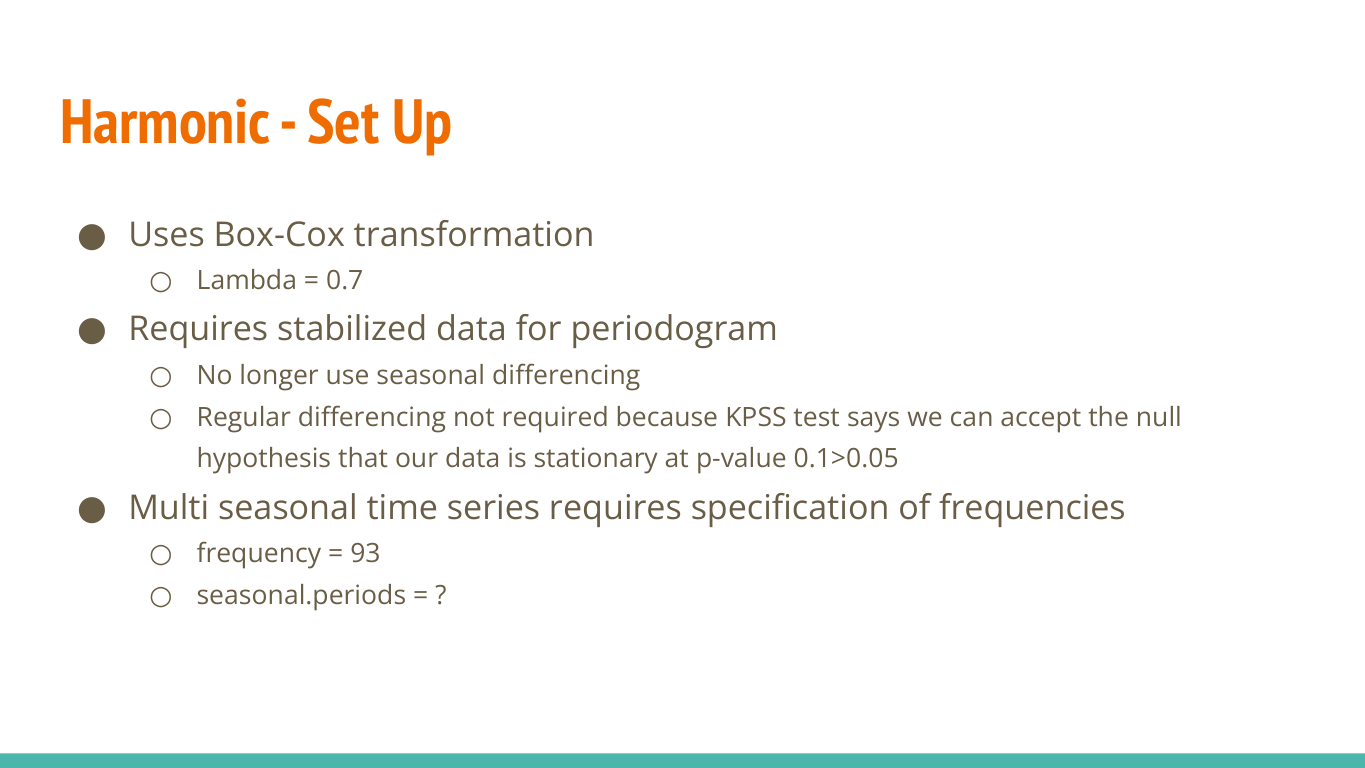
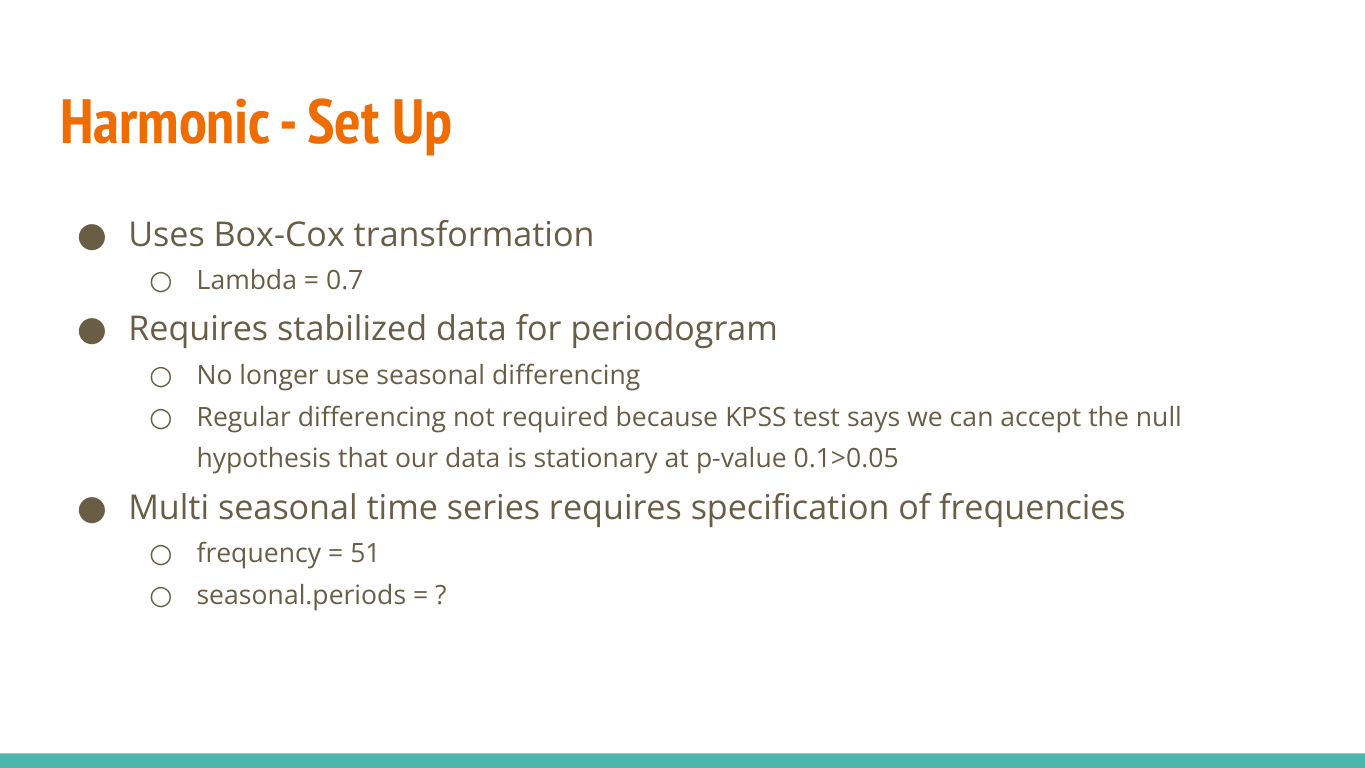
93: 93 -> 51
